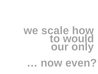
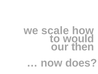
only: only -> then
even: even -> does
